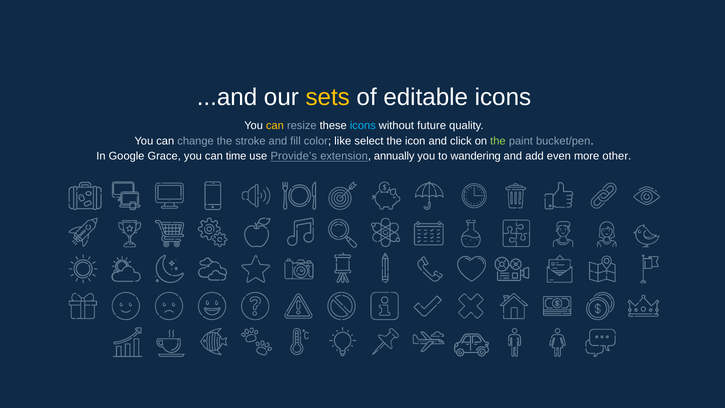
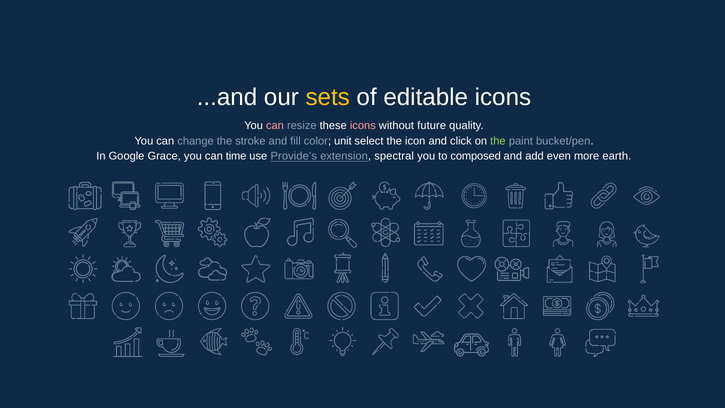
can at (275, 126) colour: yellow -> pink
icons at (363, 126) colour: light blue -> pink
like: like -> unit
annually: annually -> spectral
wandering: wandering -> composed
other: other -> earth
